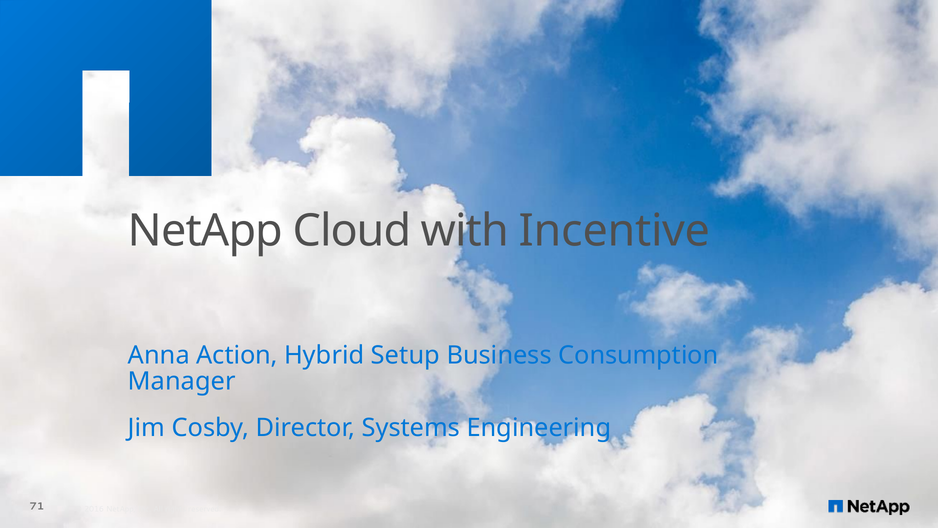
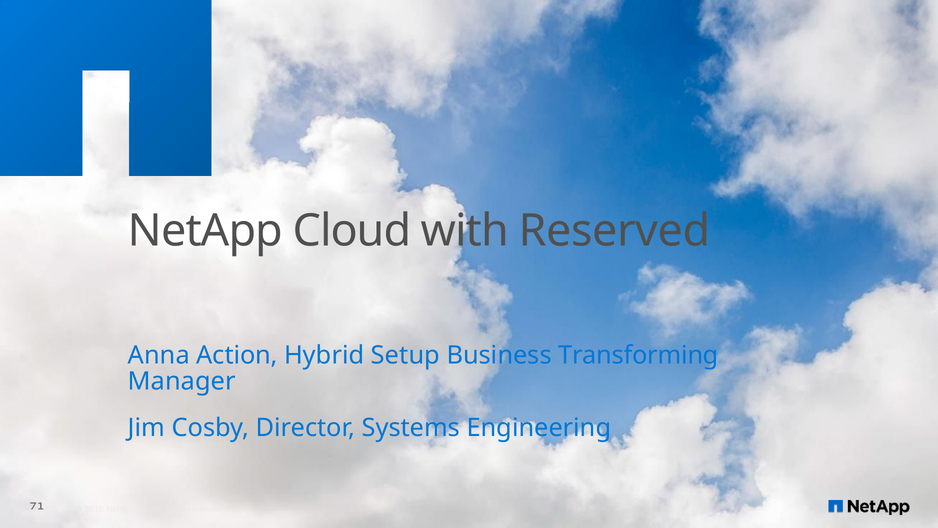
with Incentive: Incentive -> Reserved
Consumption: Consumption -> Transforming
